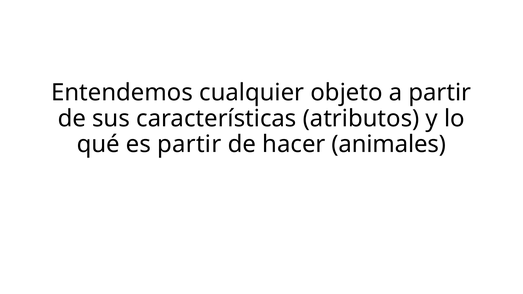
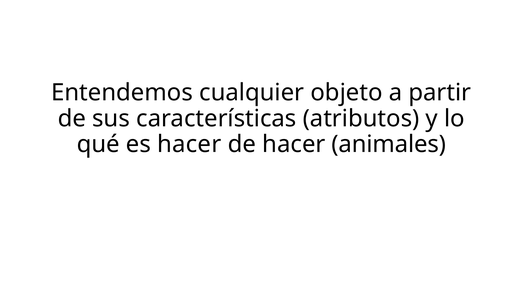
es partir: partir -> hacer
